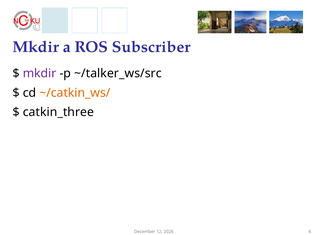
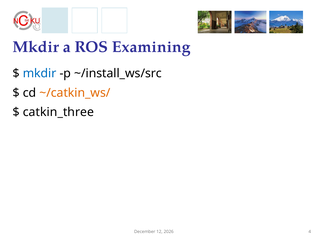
Subscriber: Subscriber -> Examining
mkdir at (40, 73) colour: purple -> blue
~/talker_ws/src: ~/talker_ws/src -> ~/install_ws/src
